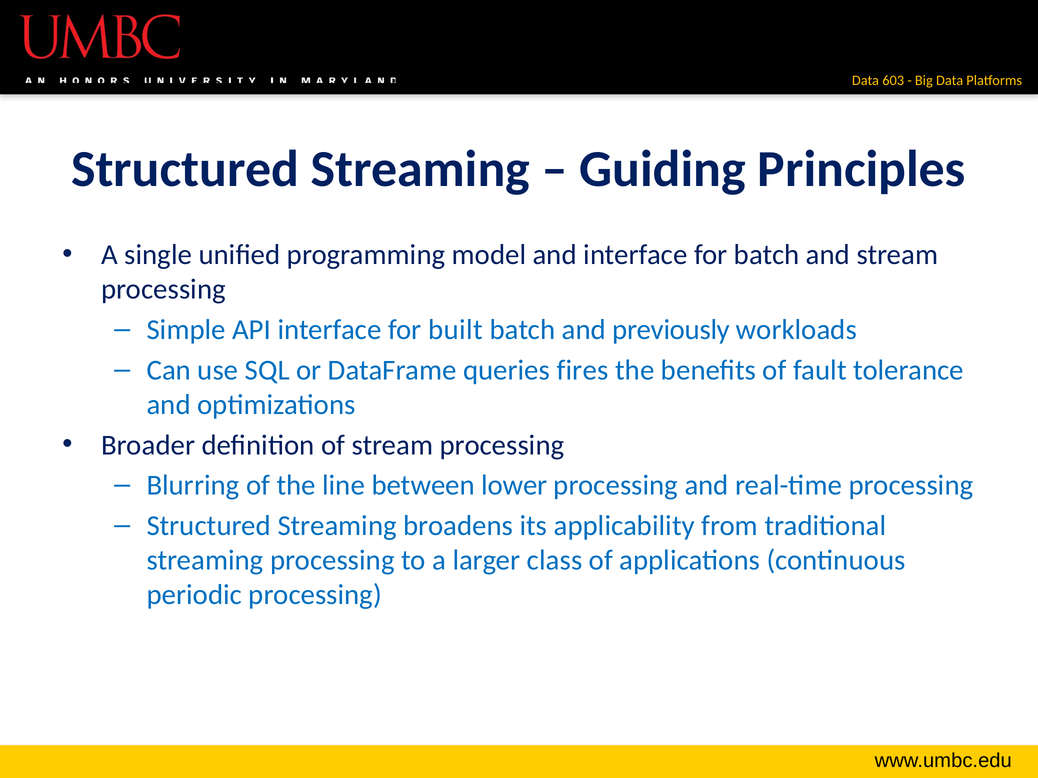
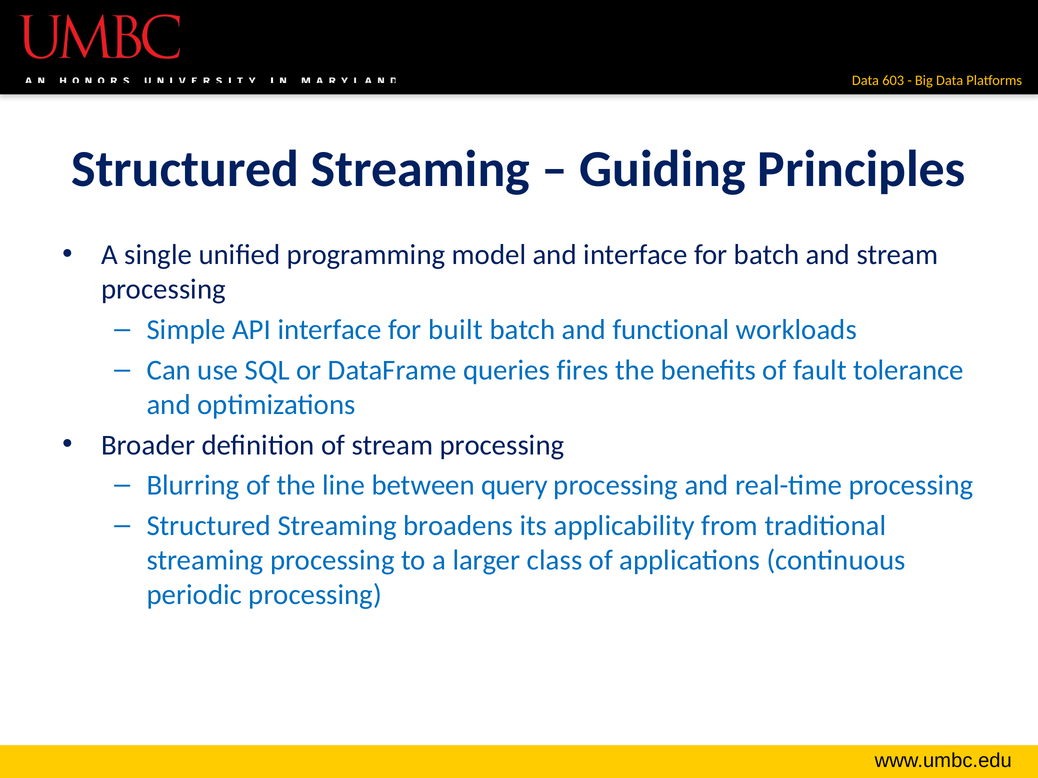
previously: previously -> functional
lower: lower -> query
